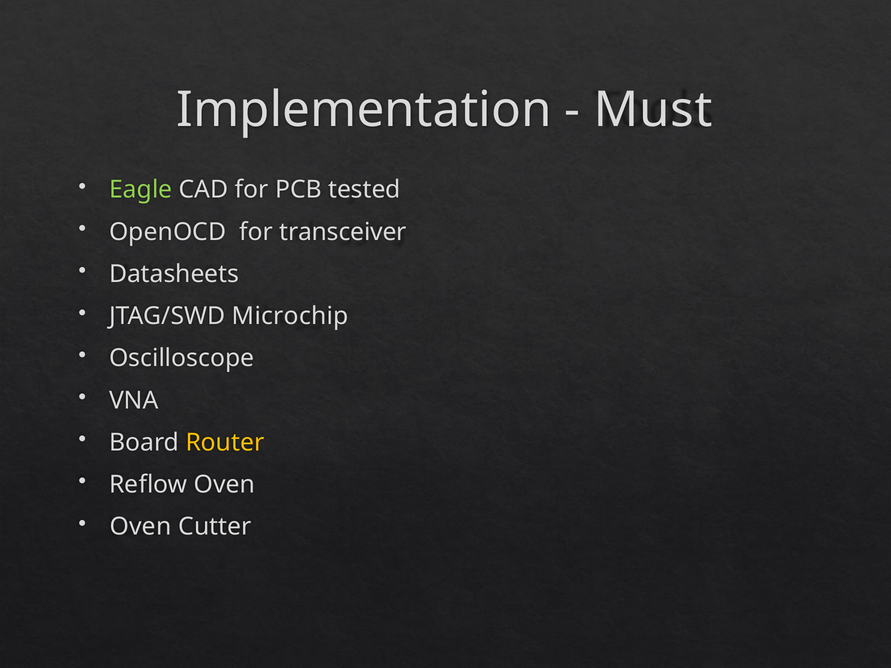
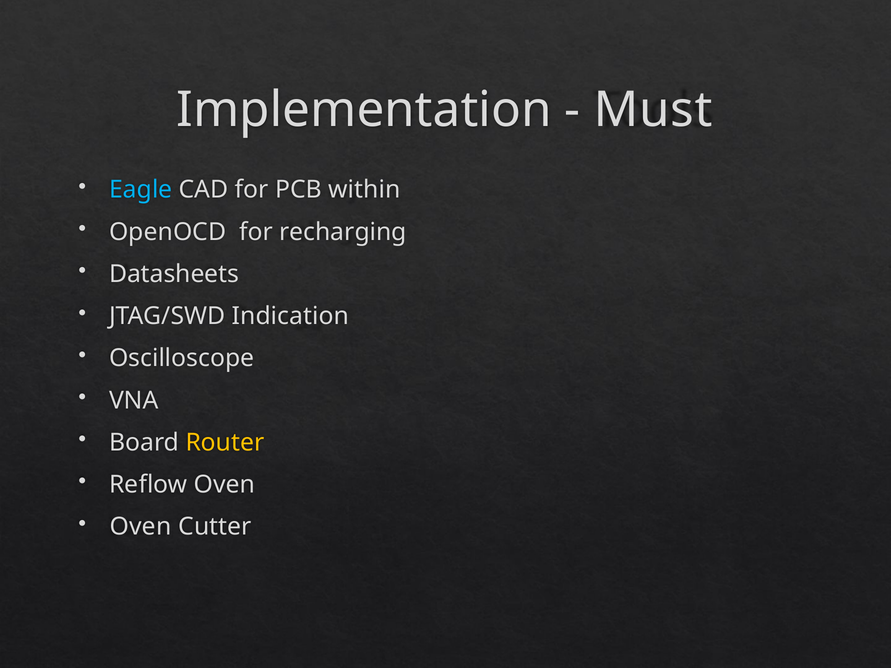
Eagle colour: light green -> light blue
tested: tested -> within
transceiver: transceiver -> recharging
Microchip: Microchip -> Indication
